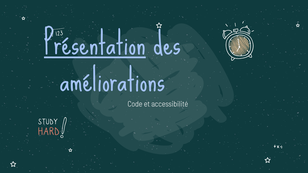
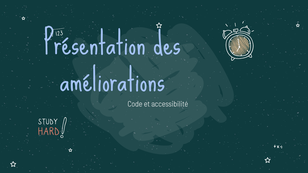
Présentation underline: present -> none
